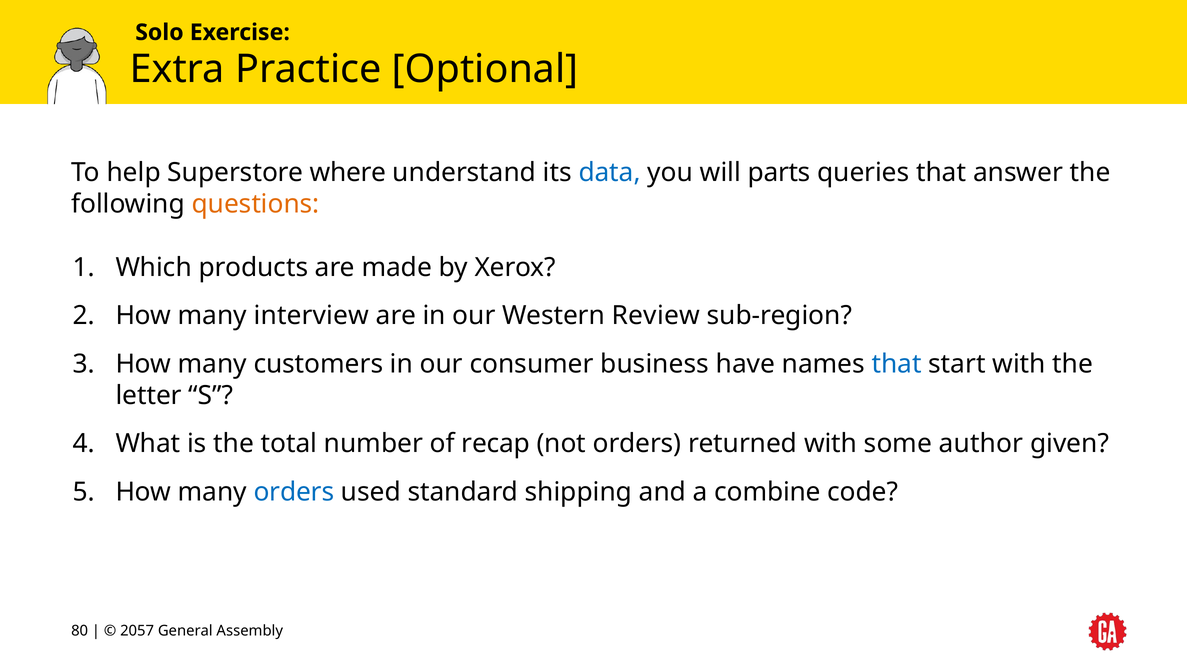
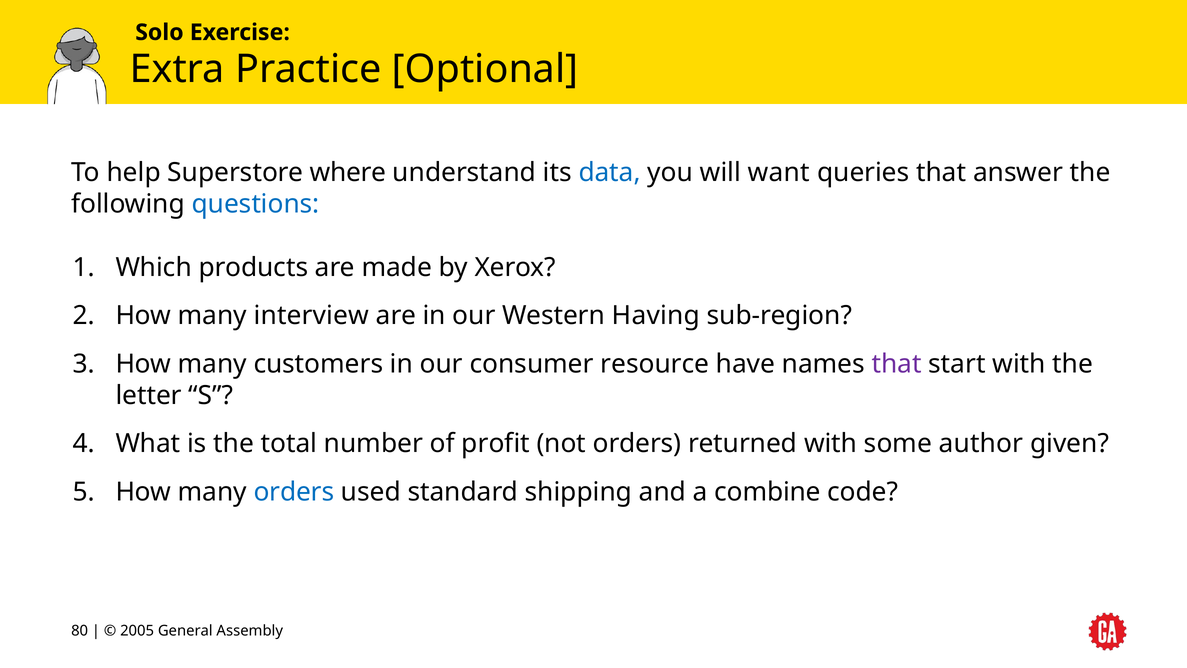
parts: parts -> want
questions colour: orange -> blue
Review: Review -> Having
business: business -> resource
that at (897, 364) colour: blue -> purple
recap: recap -> profit
2057: 2057 -> 2005
